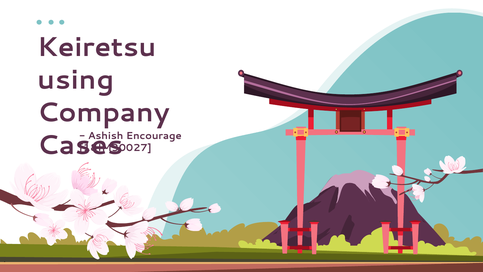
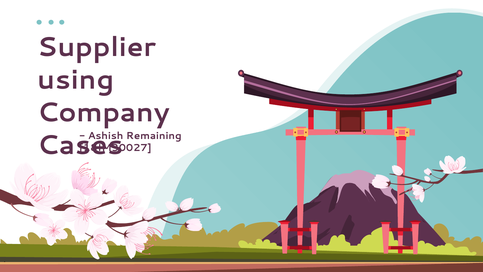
Keiretsu: Keiretsu -> Supplier
Encourage: Encourage -> Remaining
